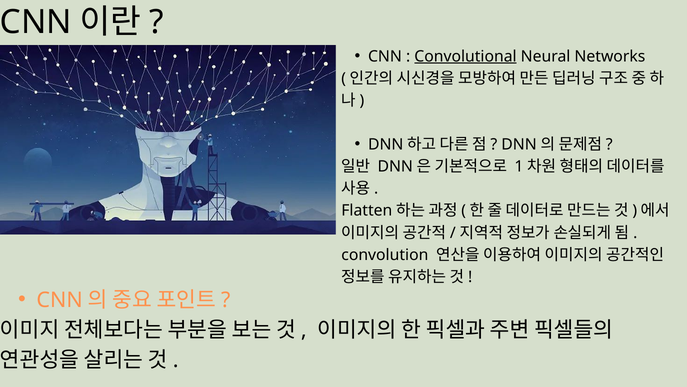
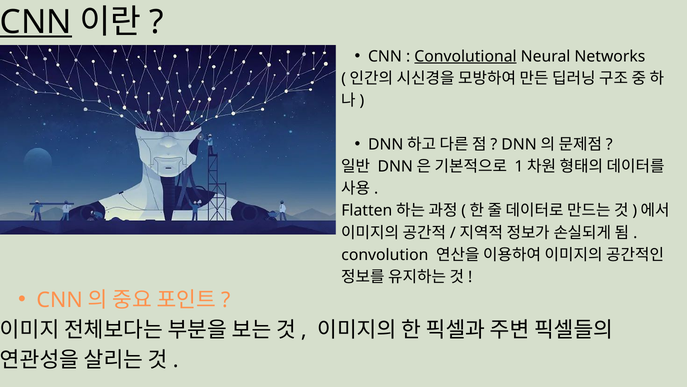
CNN at (36, 22) underline: none -> present
